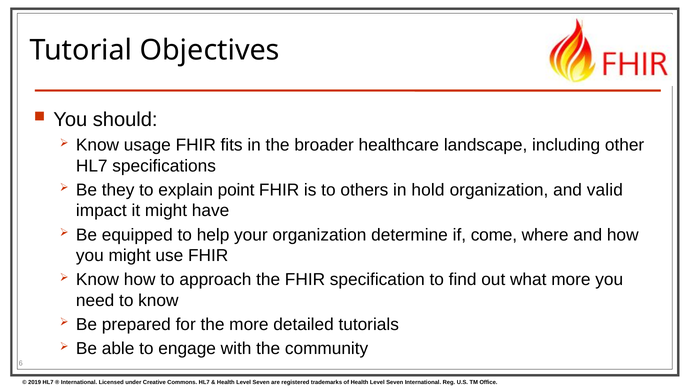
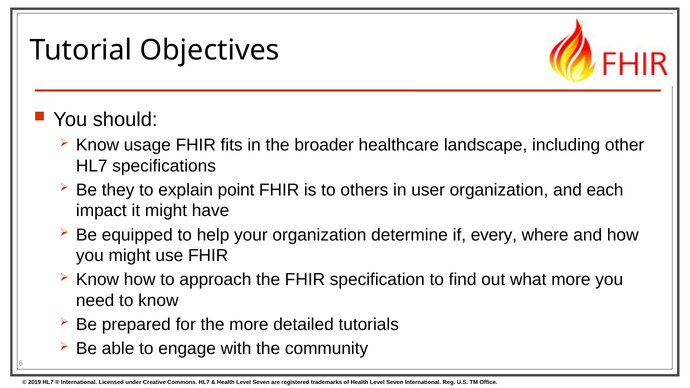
hold: hold -> user
valid: valid -> each
come: come -> every
